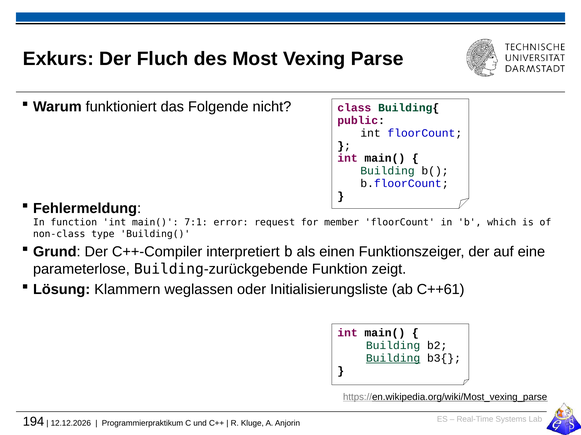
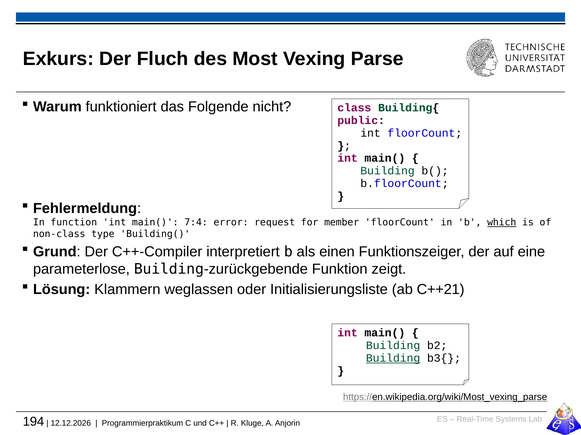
7:1: 7:1 -> 7:4
which underline: none -> present
C++61: C++61 -> C++21
